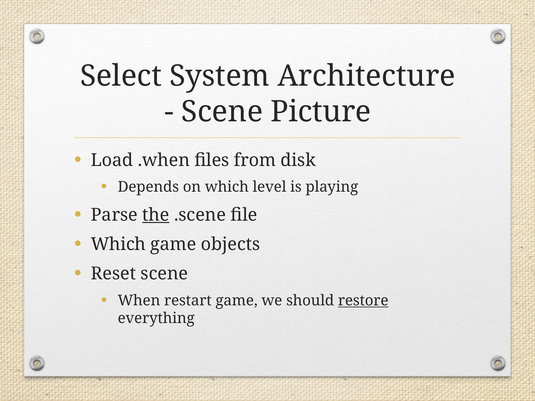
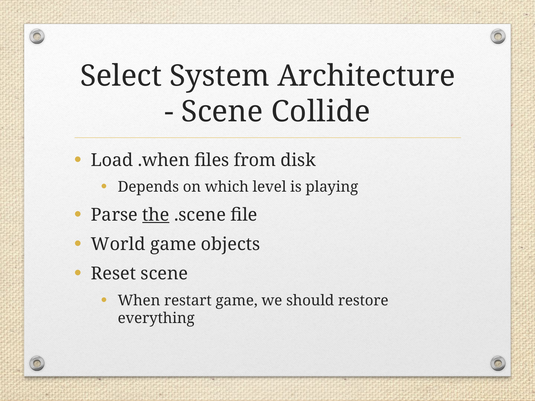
Picture: Picture -> Collide
Which at (118, 244): Which -> World
restore underline: present -> none
